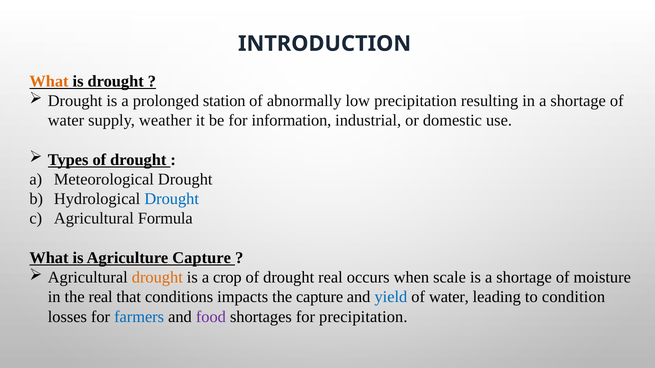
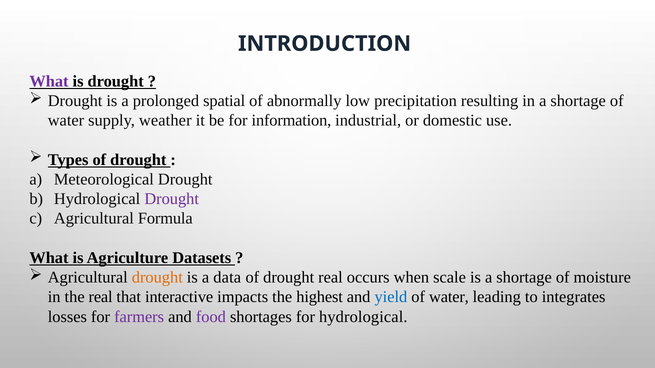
What at (49, 81) colour: orange -> purple
station: station -> spatial
Drought at (172, 199) colour: blue -> purple
Agriculture Capture: Capture -> Datasets
crop: crop -> data
conditions: conditions -> interactive
the capture: capture -> highest
condition: condition -> integrates
farmers colour: blue -> purple
for precipitation: precipitation -> hydrological
